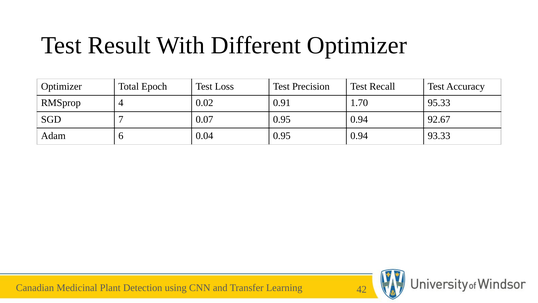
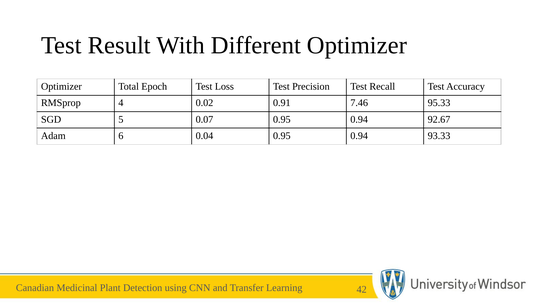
1.70: 1.70 -> 7.46
7: 7 -> 5
